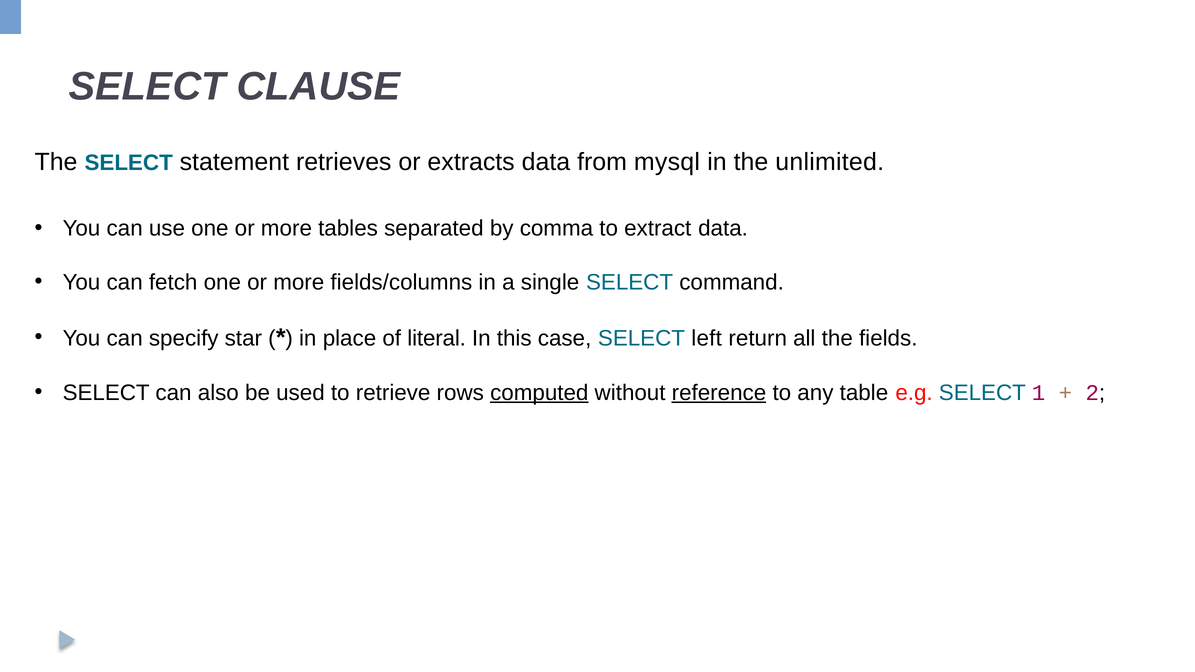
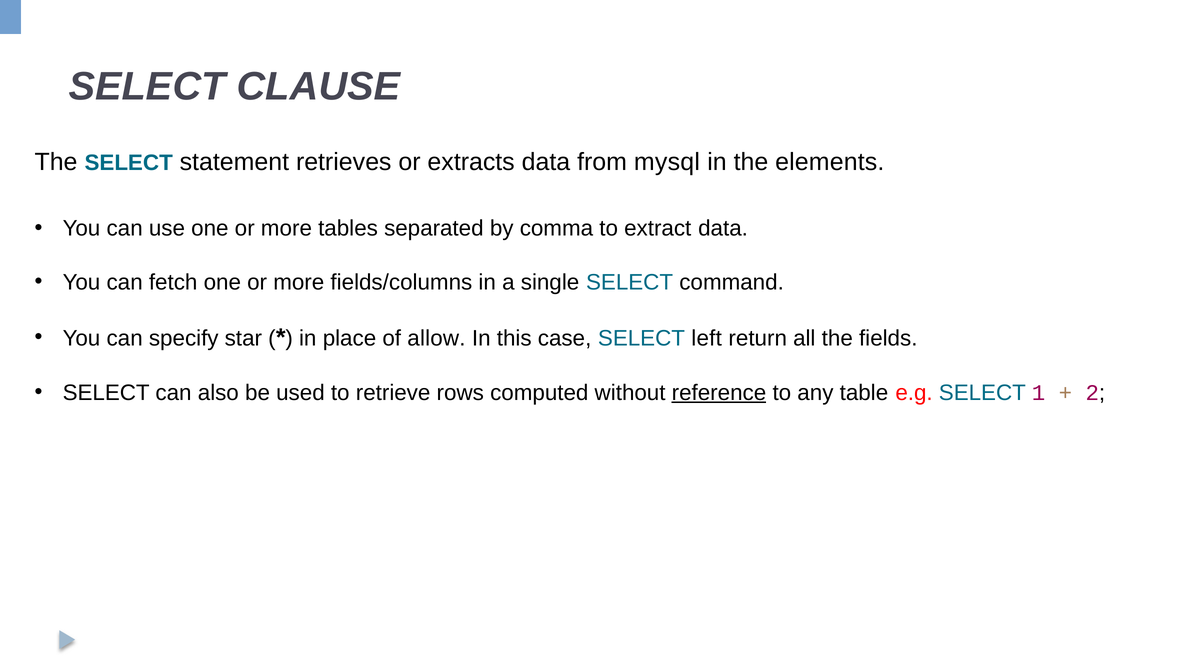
unlimited: unlimited -> elements
literal: literal -> allow
computed underline: present -> none
